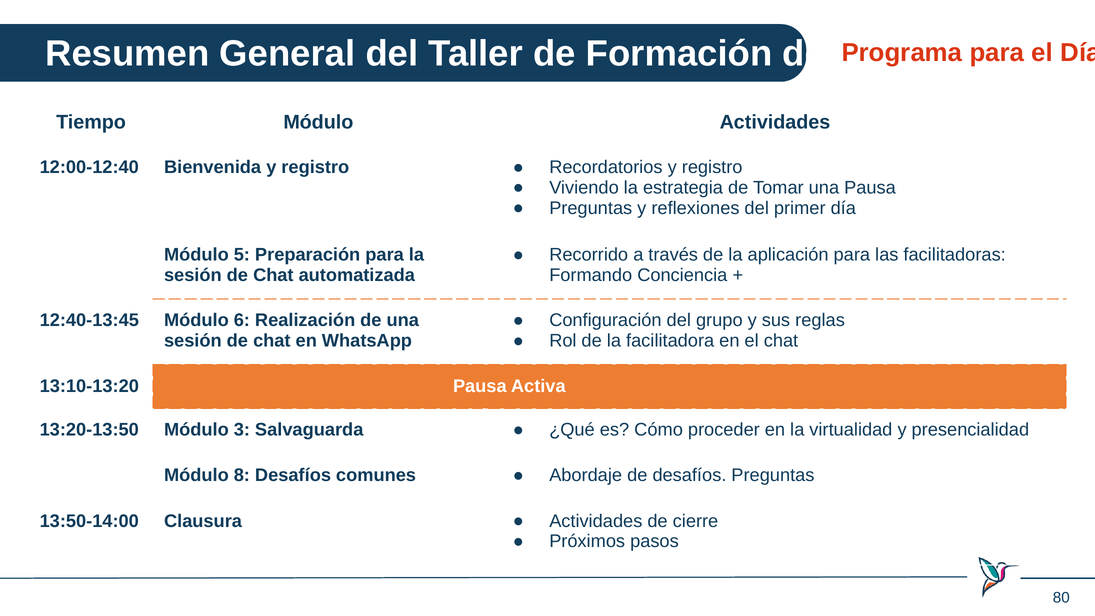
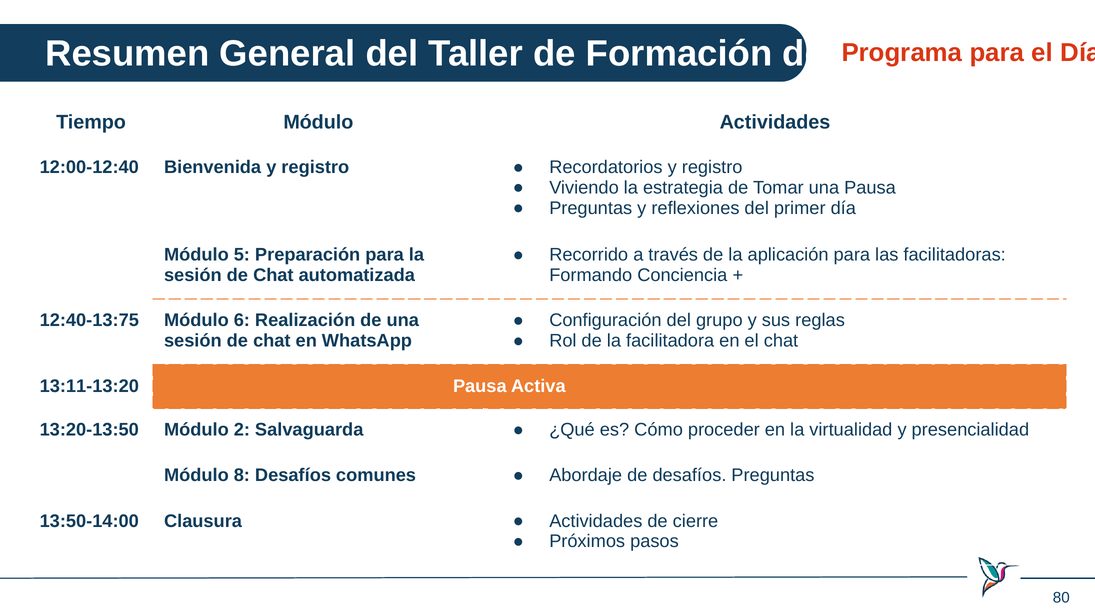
12:40-13:45: 12:40-13:45 -> 12:40-13:75
13:10-13:20: 13:10-13:20 -> 13:11-13:20
Módulo 3: 3 -> 2
